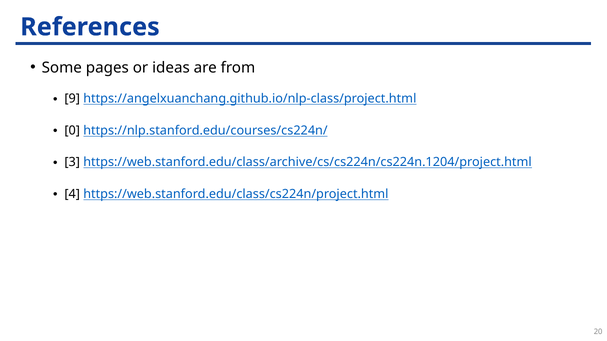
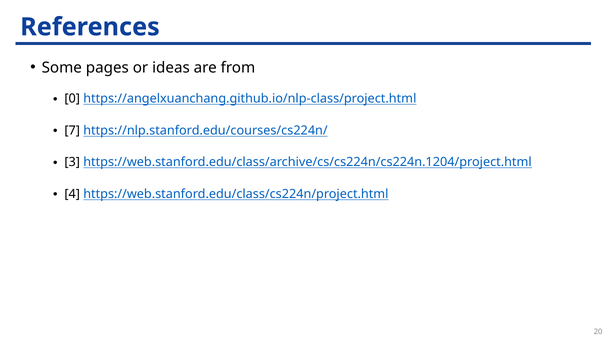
9: 9 -> 0
0: 0 -> 7
